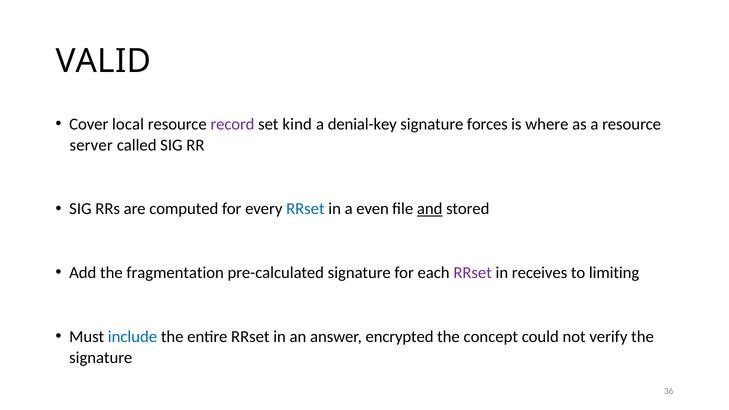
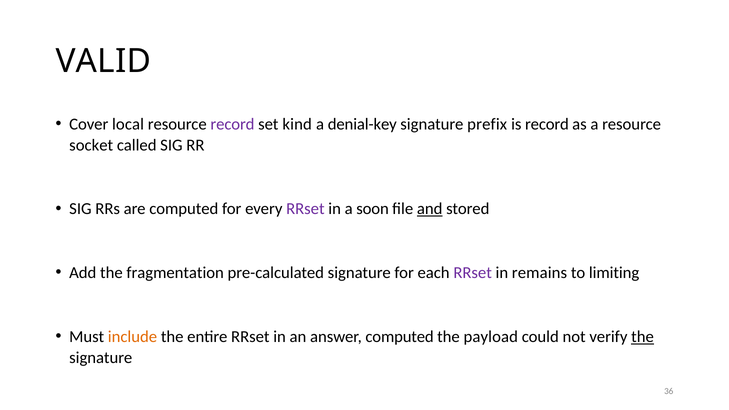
forces: forces -> prefix
is where: where -> record
server: server -> socket
RRset at (305, 209) colour: blue -> purple
even: even -> soon
receives: receives -> remains
include colour: blue -> orange
answer encrypted: encrypted -> computed
concept: concept -> payload
the at (643, 337) underline: none -> present
